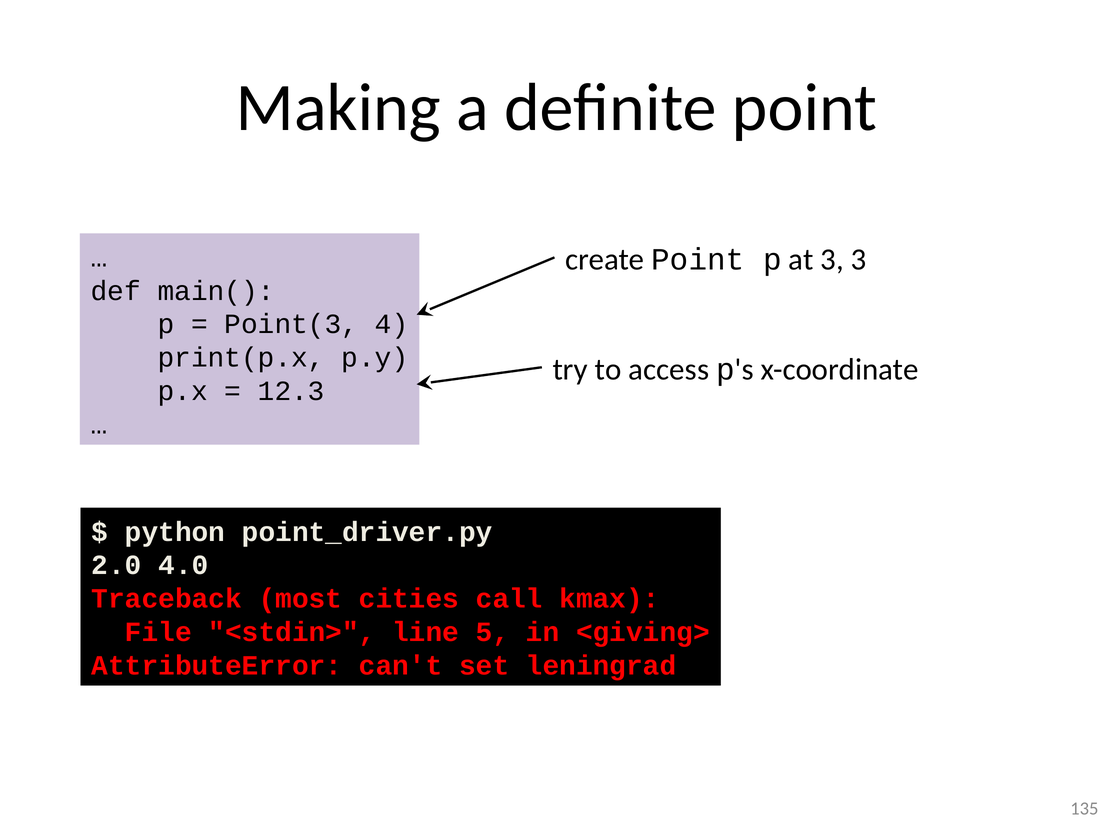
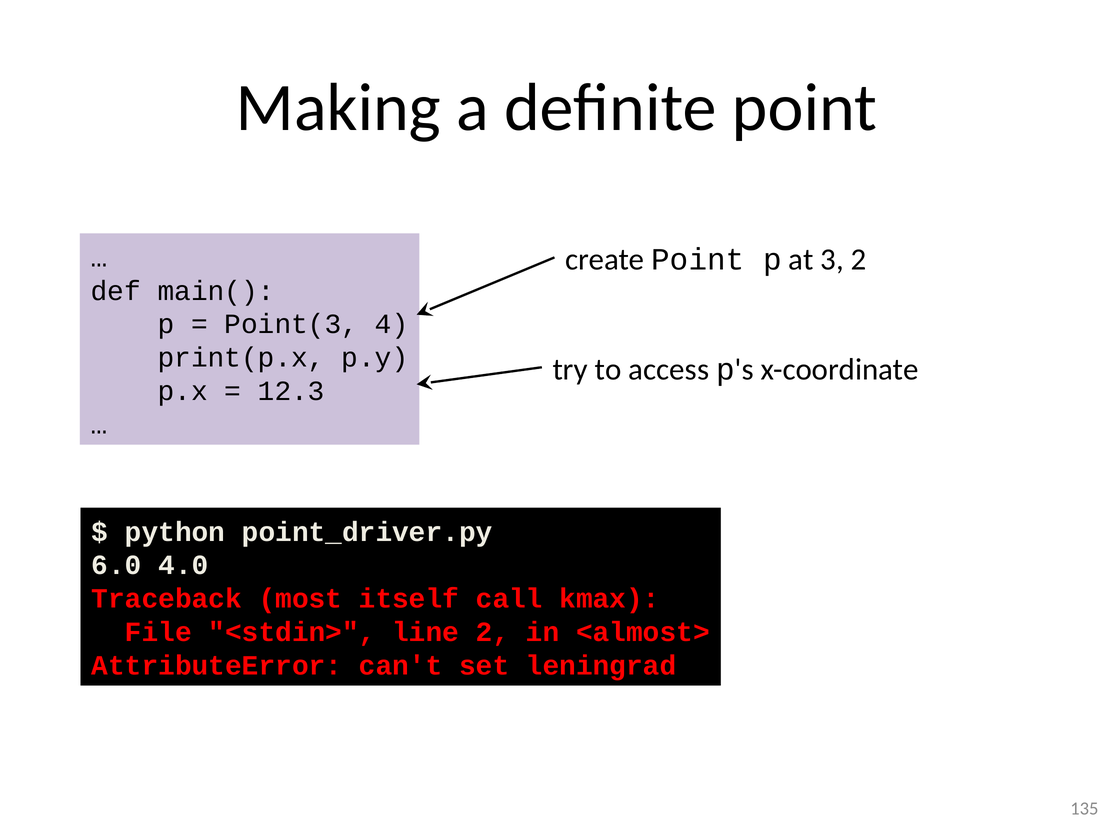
3 3: 3 -> 2
2.0: 2.0 -> 6.0
cities: cities -> itself
line 5: 5 -> 2
<giving>: <giving> -> <almost>
